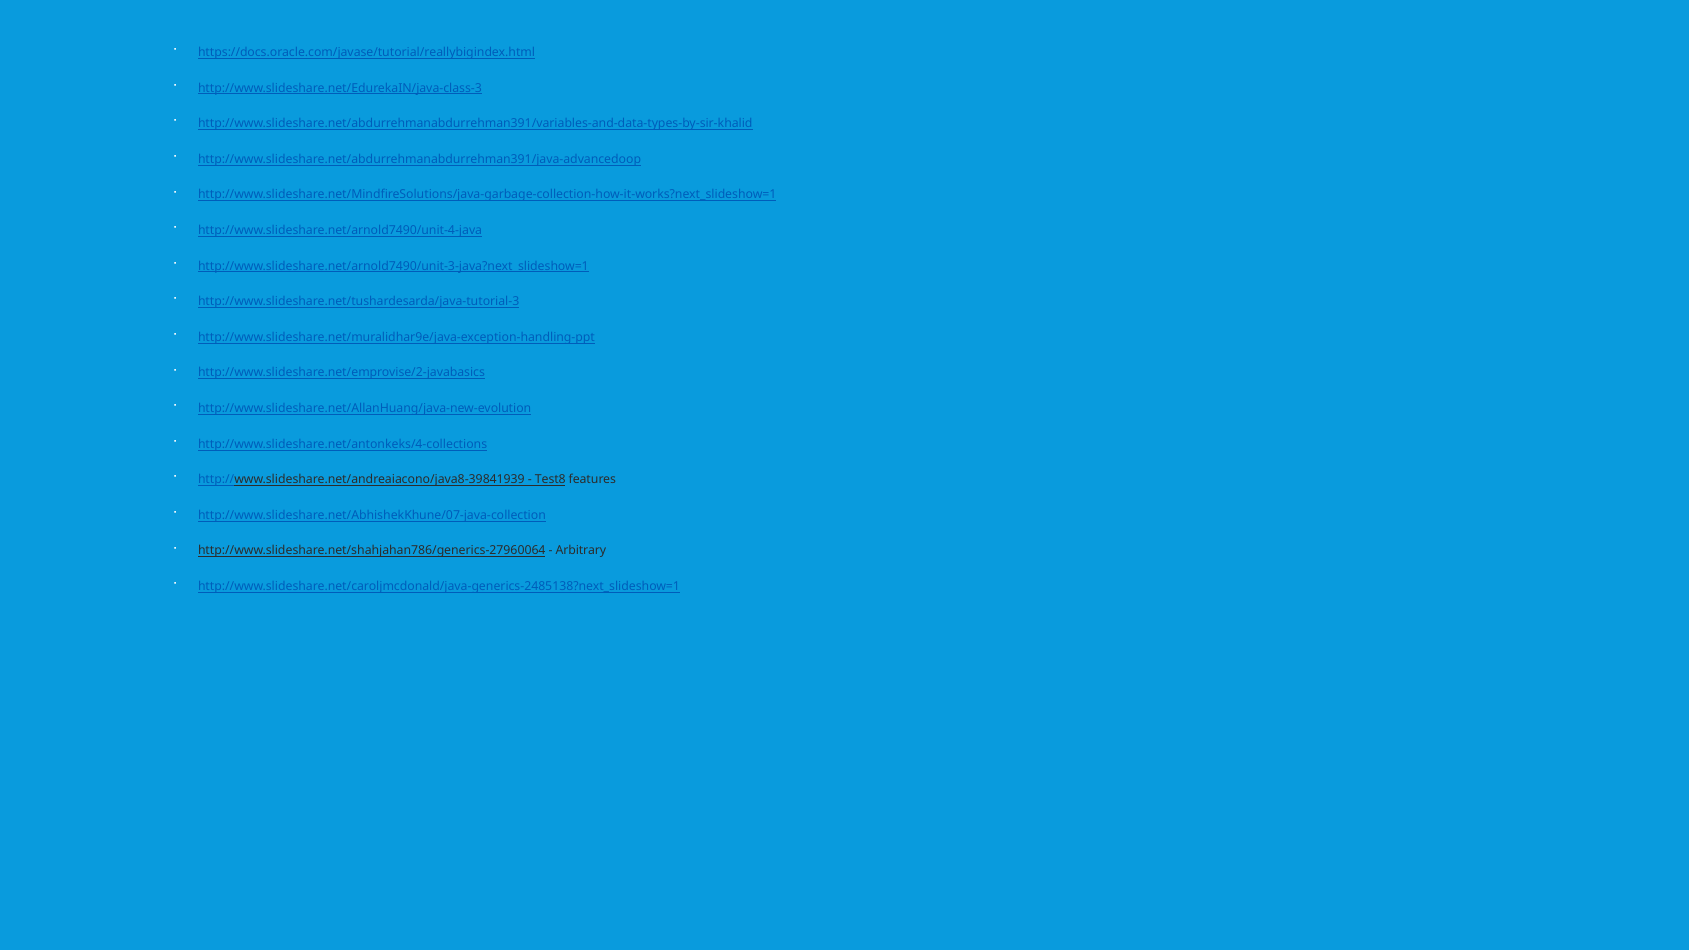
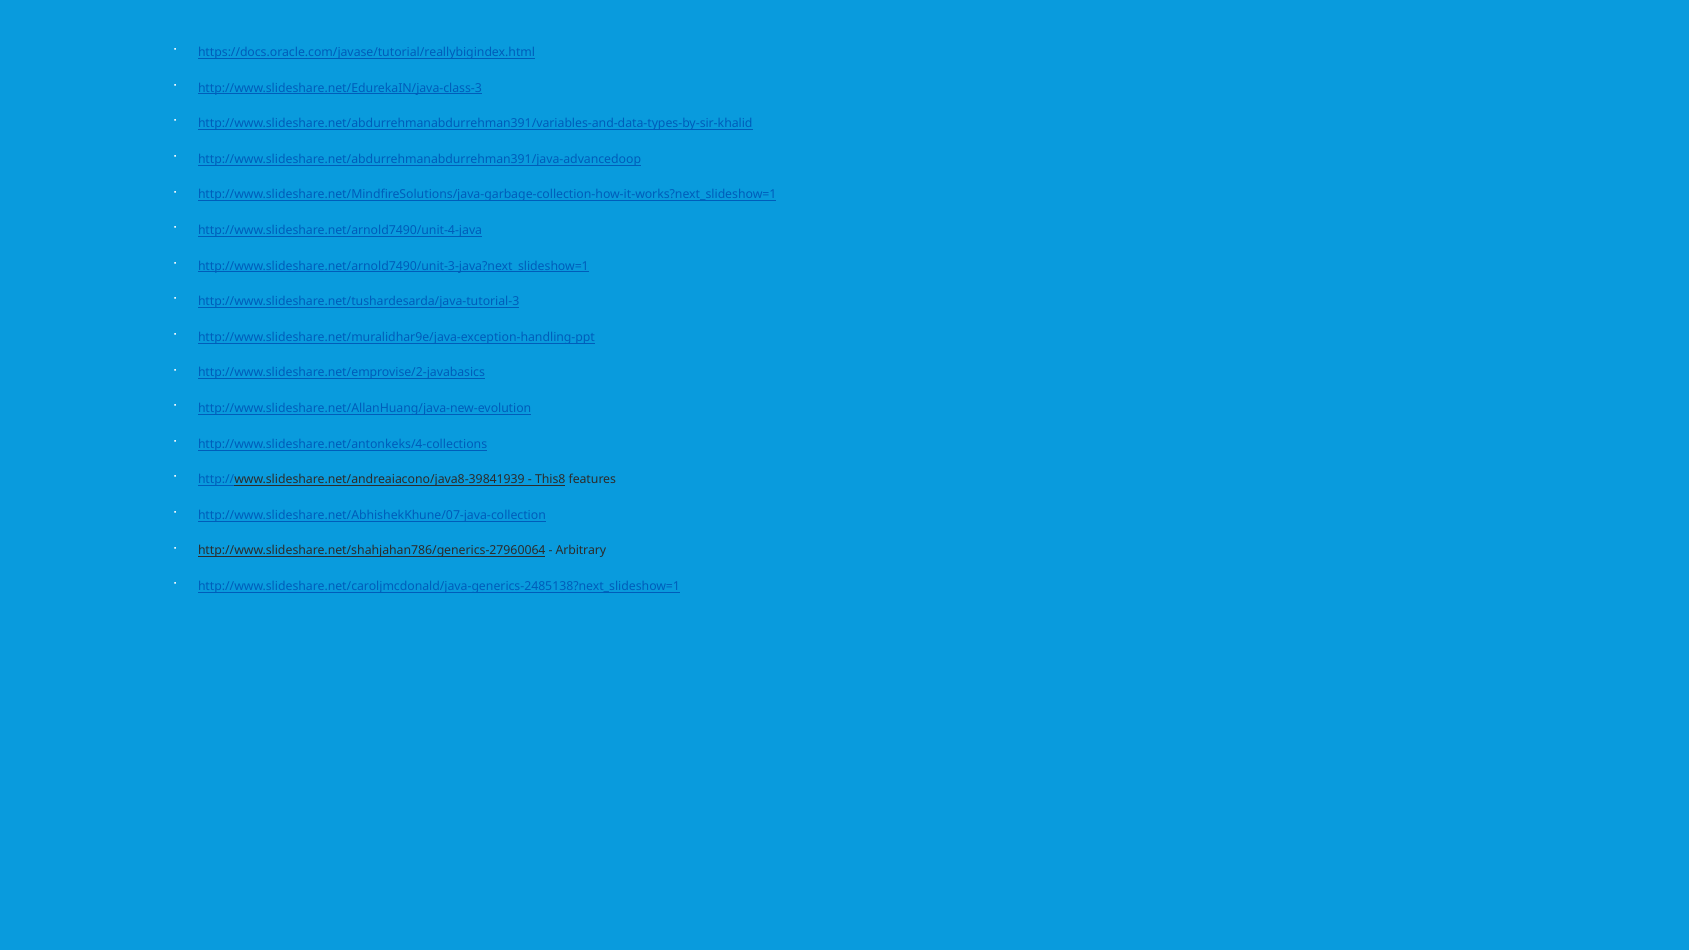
Test8: Test8 -> This8
